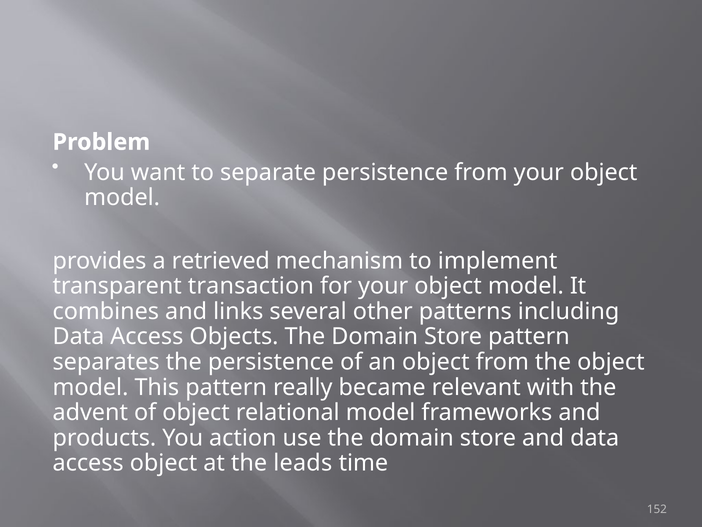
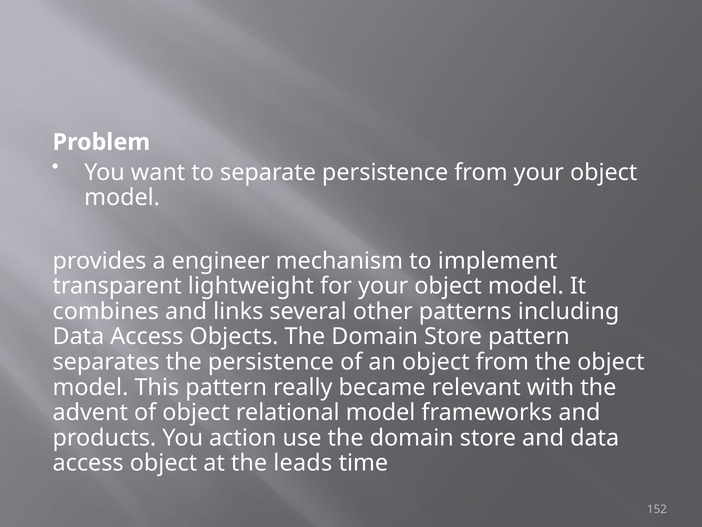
retrieved: retrieved -> engineer
transaction: transaction -> lightweight
